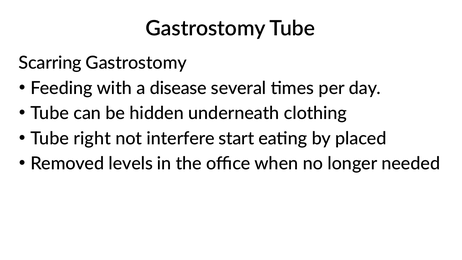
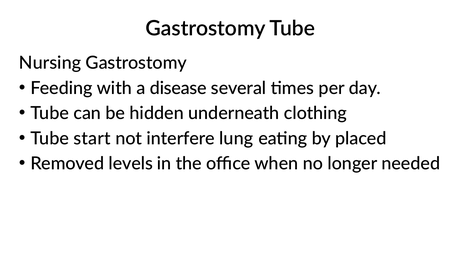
Scarring: Scarring -> Nursing
right: right -> start
start: start -> lung
